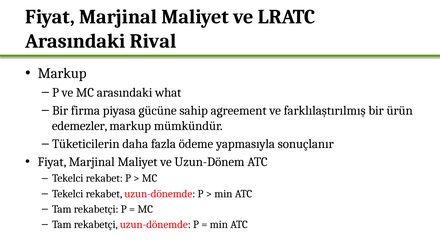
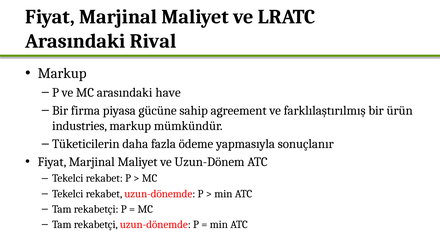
what: what -> have
edemezler: edemezler -> industries
